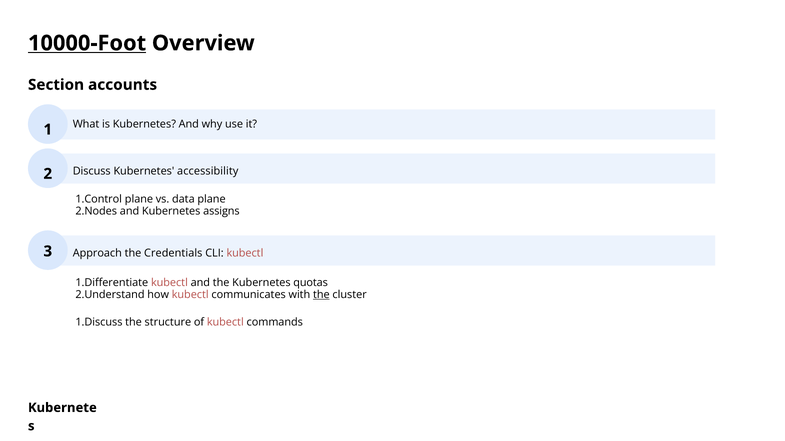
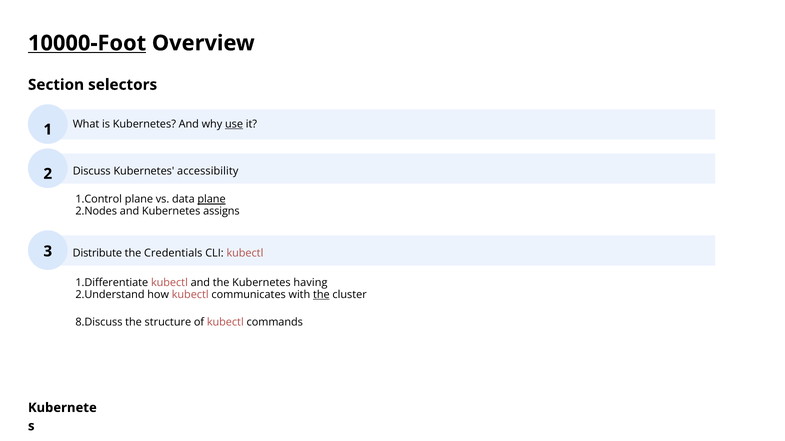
accounts: accounts -> selectors
use underline: none -> present
plane at (212, 200) underline: none -> present
Approach: Approach -> Distribute
quotas: quotas -> having
1.Discuss: 1.Discuss -> 8.Discuss
